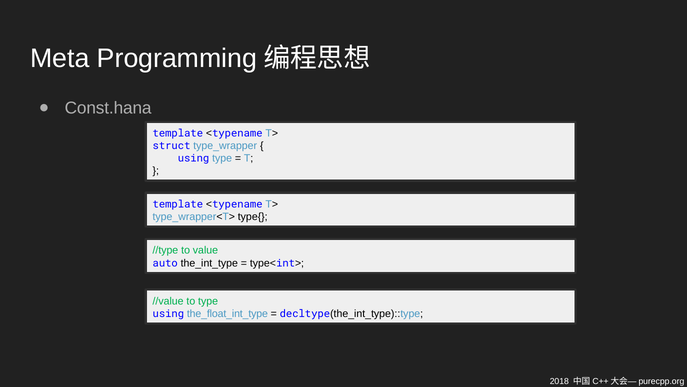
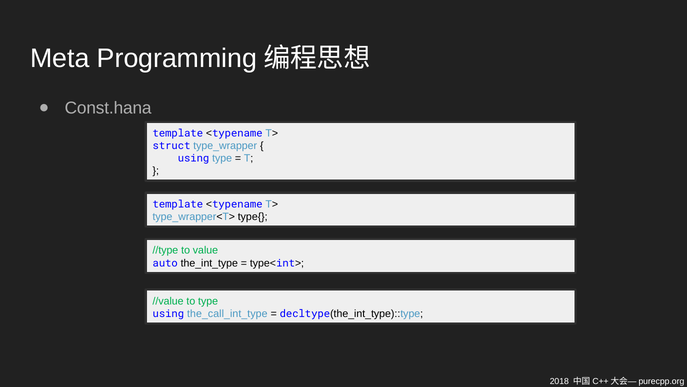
the_float_int_type: the_float_int_type -> the_call_int_type
